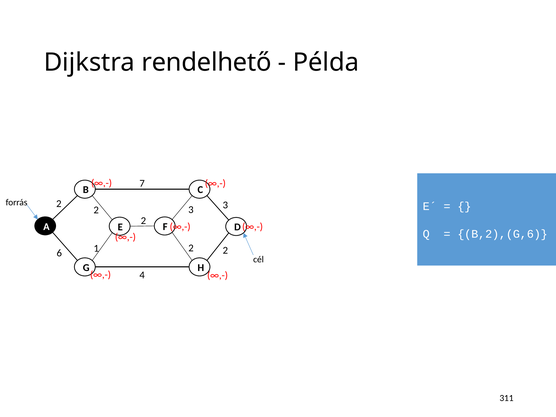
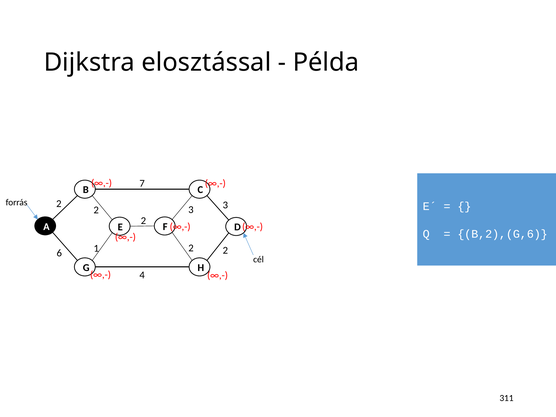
rendelhető: rendelhető -> elosztással
